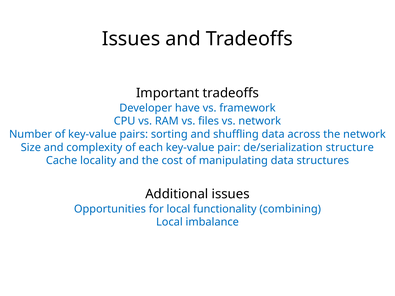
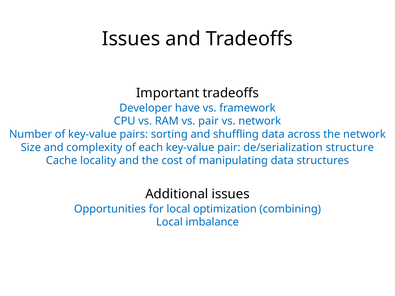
vs files: files -> pair
functionality: functionality -> optimization
